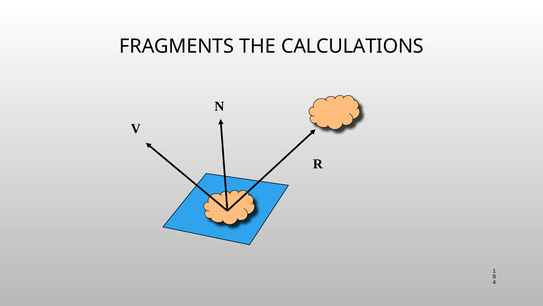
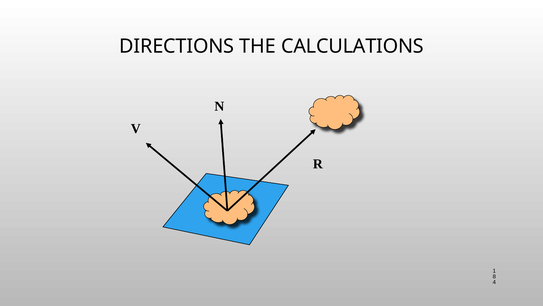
FRAGMENTS: FRAGMENTS -> DIRECTIONS
